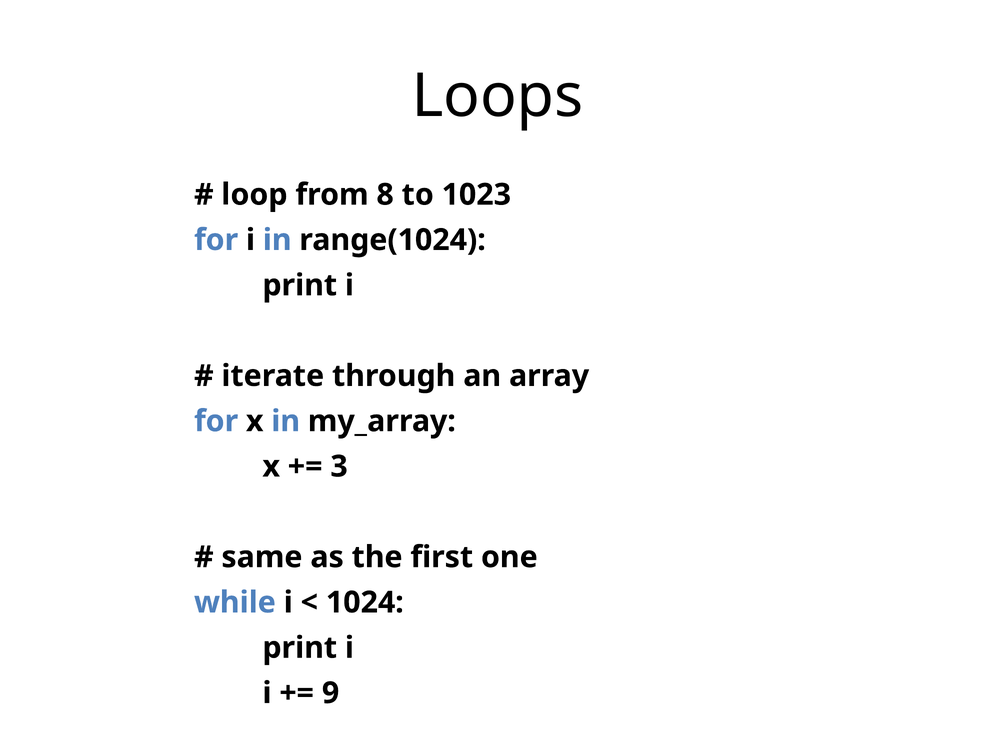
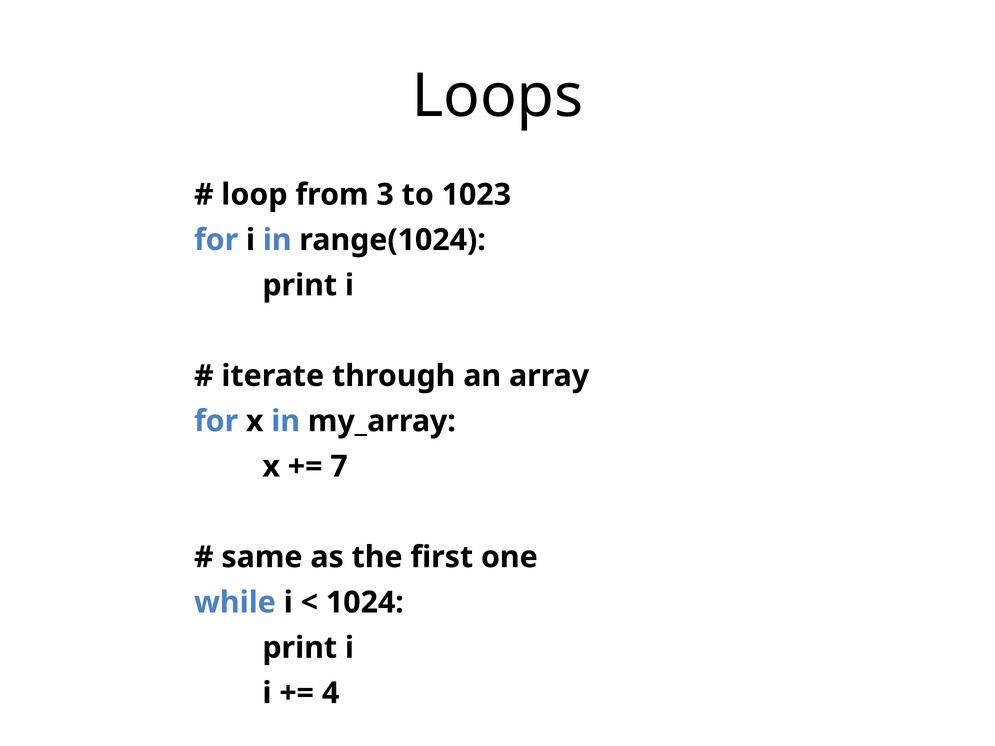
8: 8 -> 3
3: 3 -> 7
9: 9 -> 4
